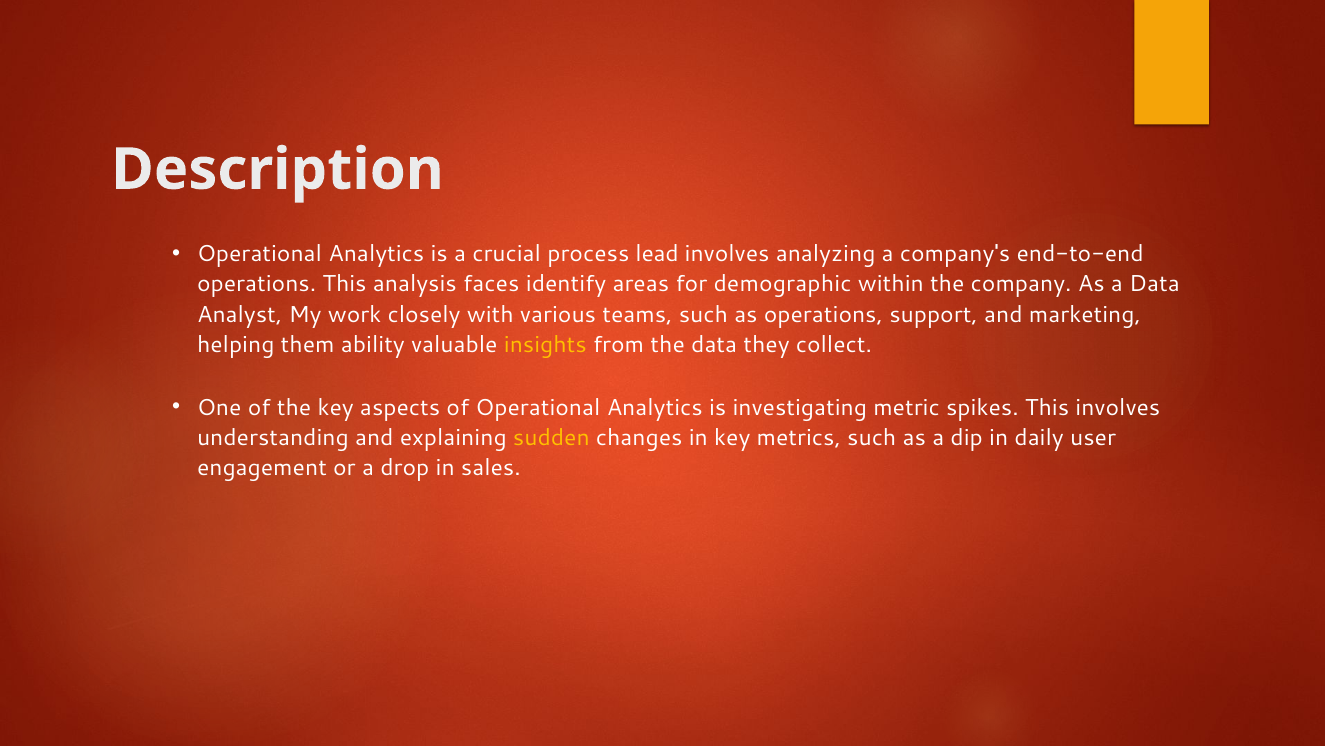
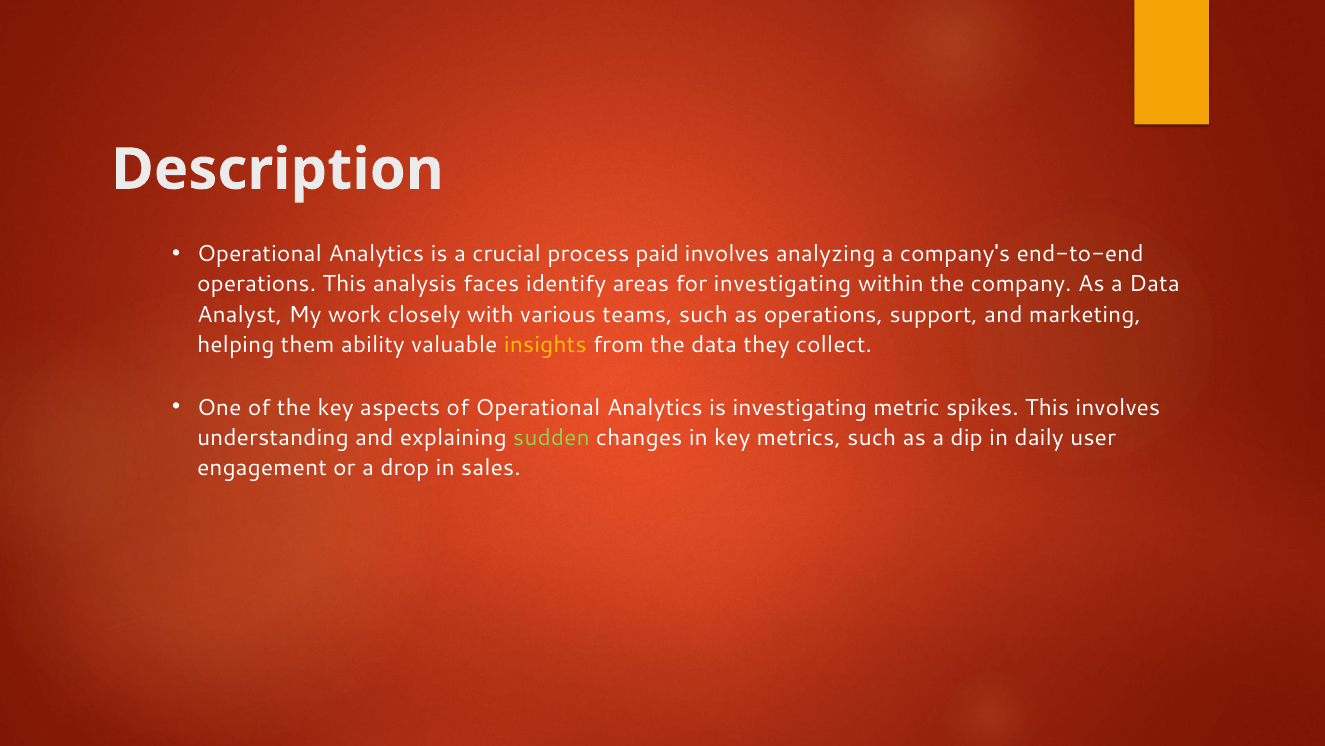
lead: lead -> paid
for demographic: demographic -> investigating
sudden colour: yellow -> light green
